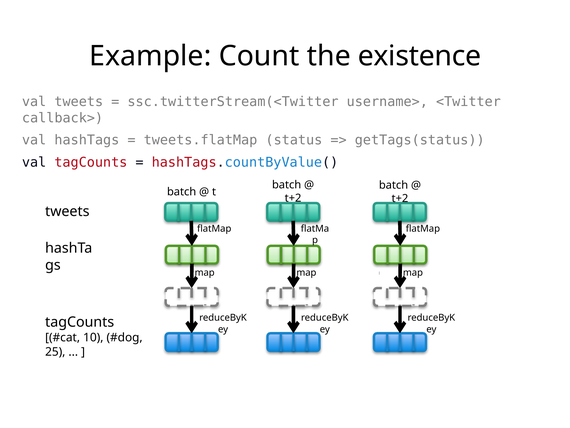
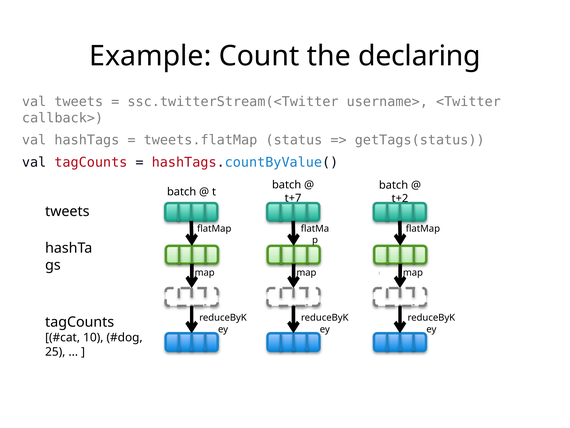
existence: existence -> declaring
t+2 at (293, 198): t+2 -> t+7
